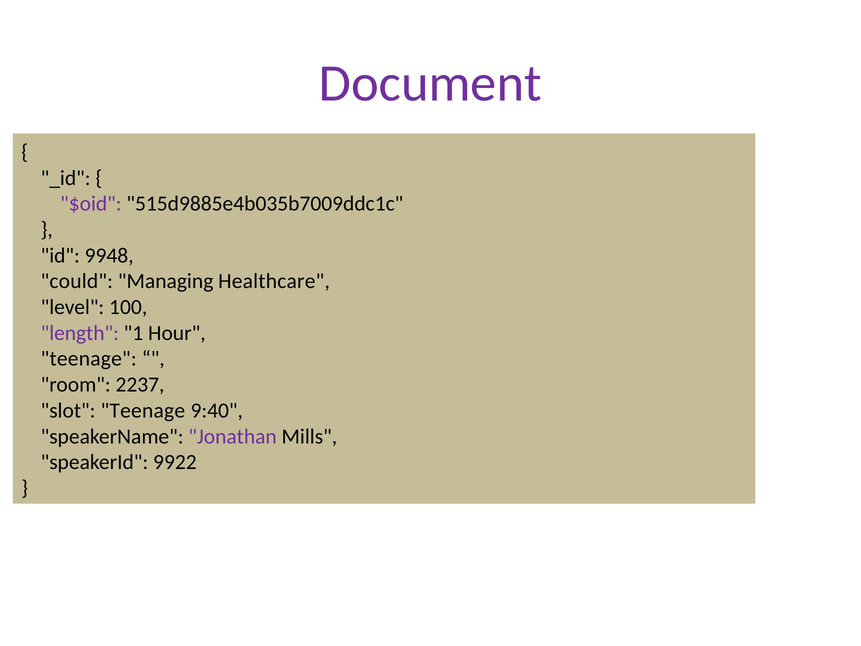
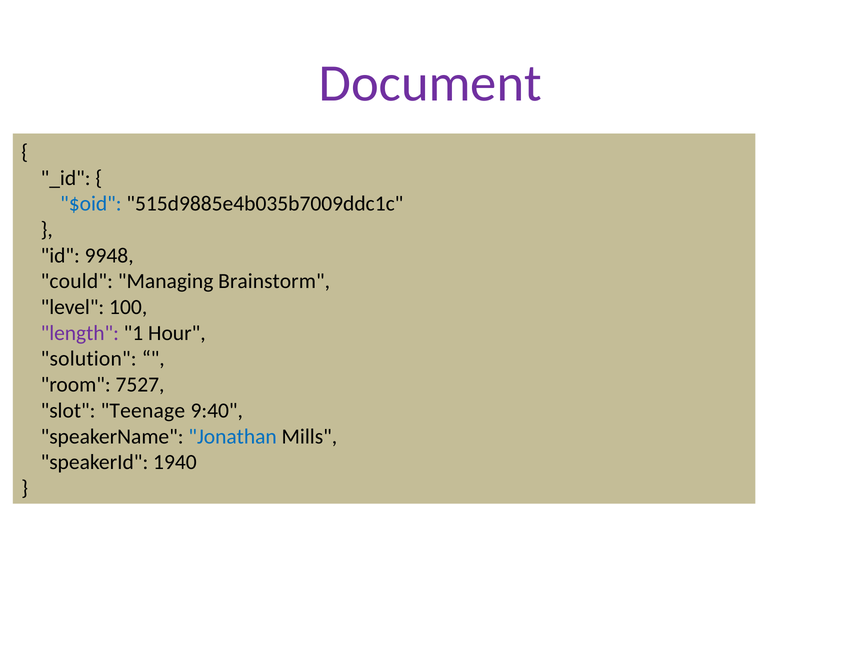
$oid colour: purple -> blue
Healthcare: Healthcare -> Brainstorm
teenage at (89, 359): teenage -> solution
2237: 2237 -> 7527
Jonathan colour: purple -> blue
9922: 9922 -> 1940
